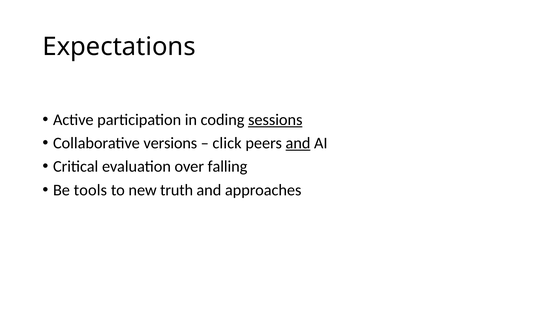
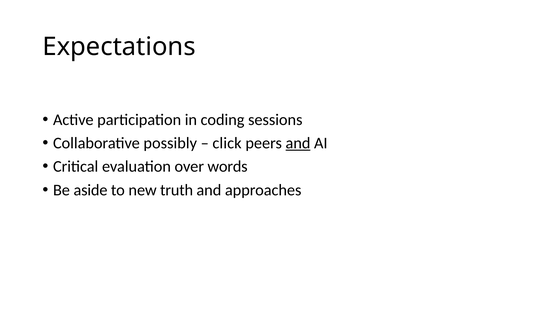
sessions underline: present -> none
versions: versions -> possibly
falling: falling -> words
tools: tools -> aside
